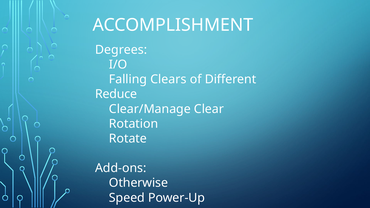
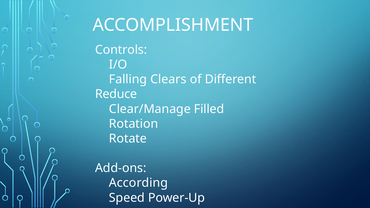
Degrees: Degrees -> Controls
Clear: Clear -> Filled
Otherwise: Otherwise -> According
